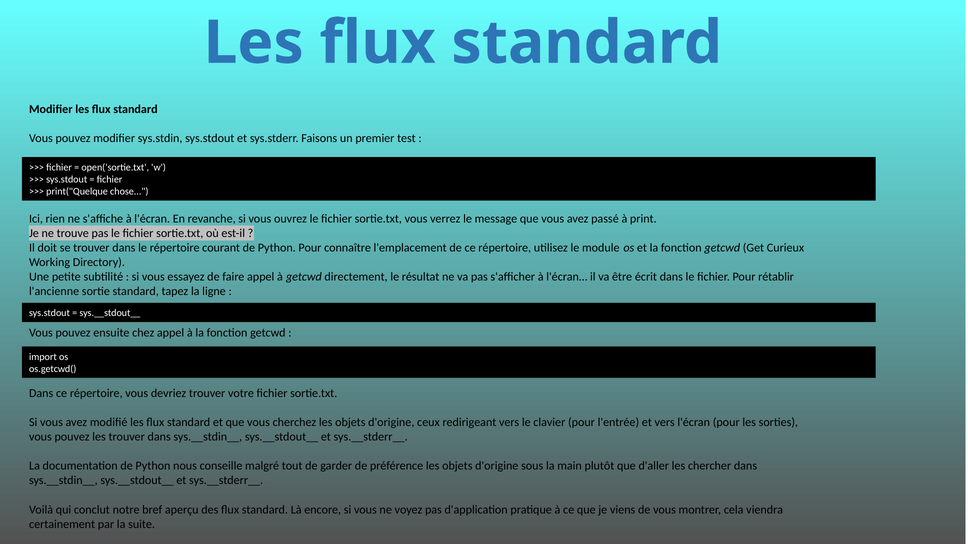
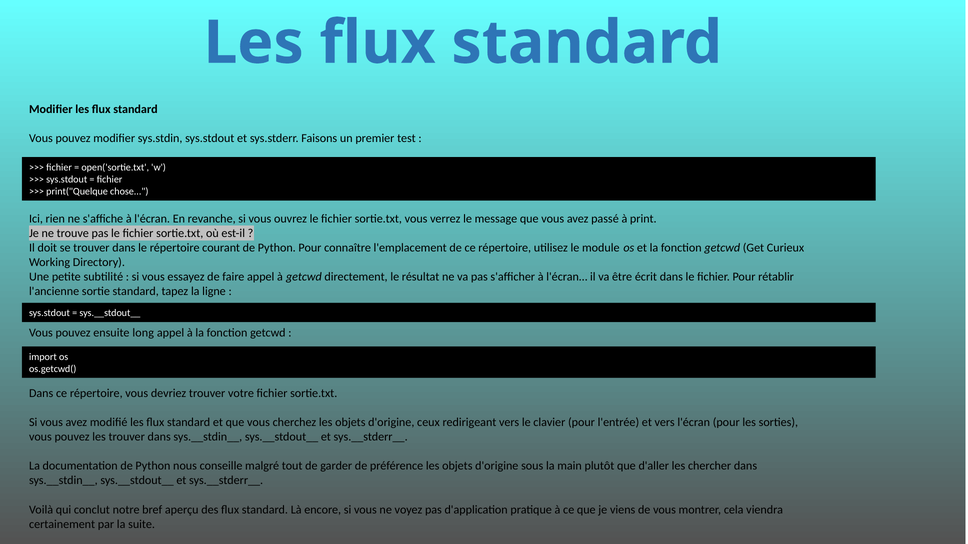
chez: chez -> long
